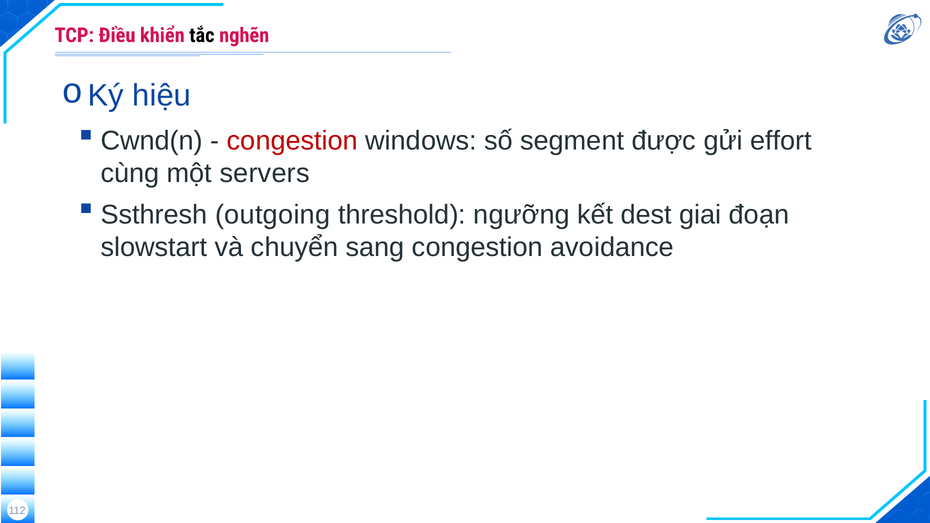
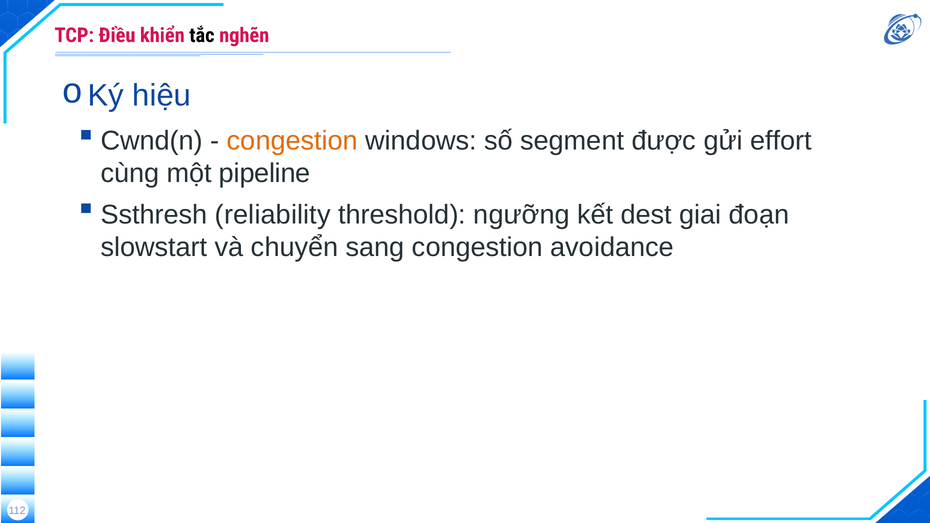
congestion at (292, 141) colour: red -> orange
servers: servers -> pipeline
outgoing: outgoing -> reliability
